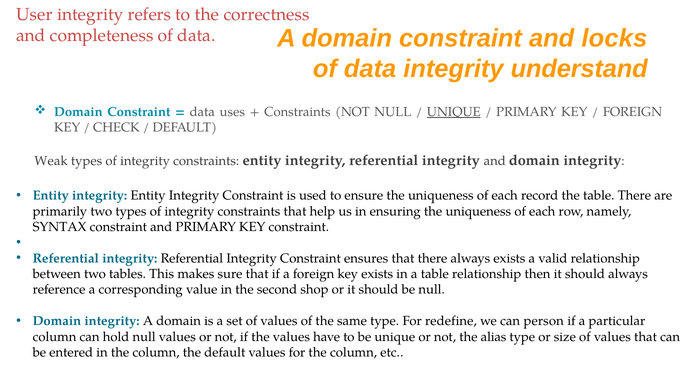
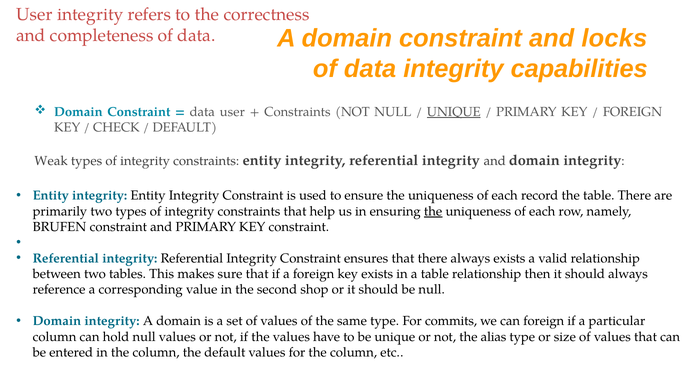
understand: understand -> capabilities
data uses: uses -> user
the at (433, 211) underline: none -> present
SYNTAX: SYNTAX -> BRUFEN
redefine: redefine -> commits
can person: person -> foreign
